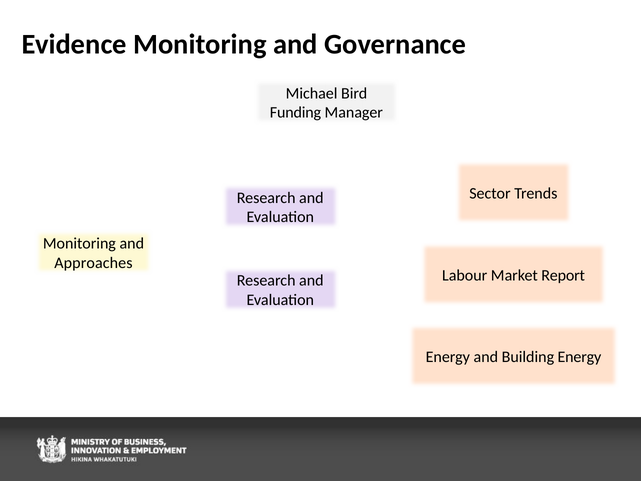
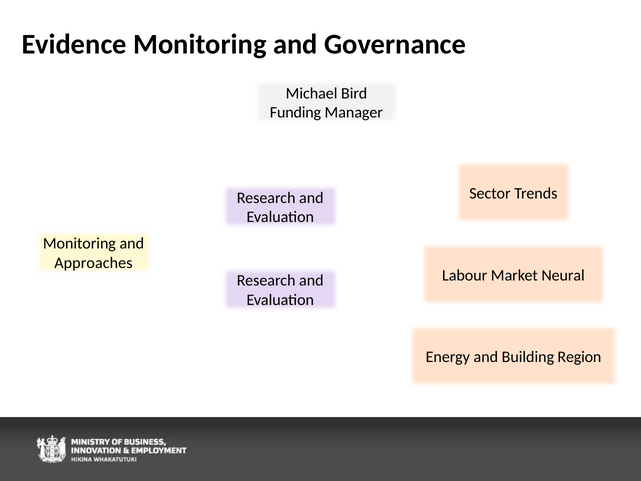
Report: Report -> Neural
Building Energy: Energy -> Region
